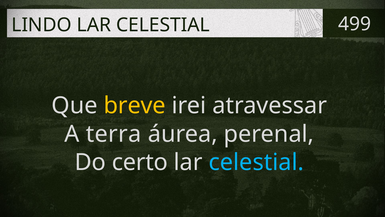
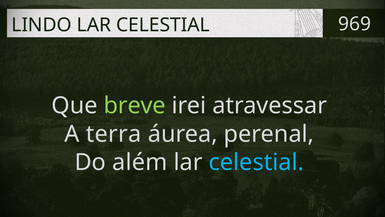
499: 499 -> 969
breve colour: yellow -> light green
certo: certo -> além
